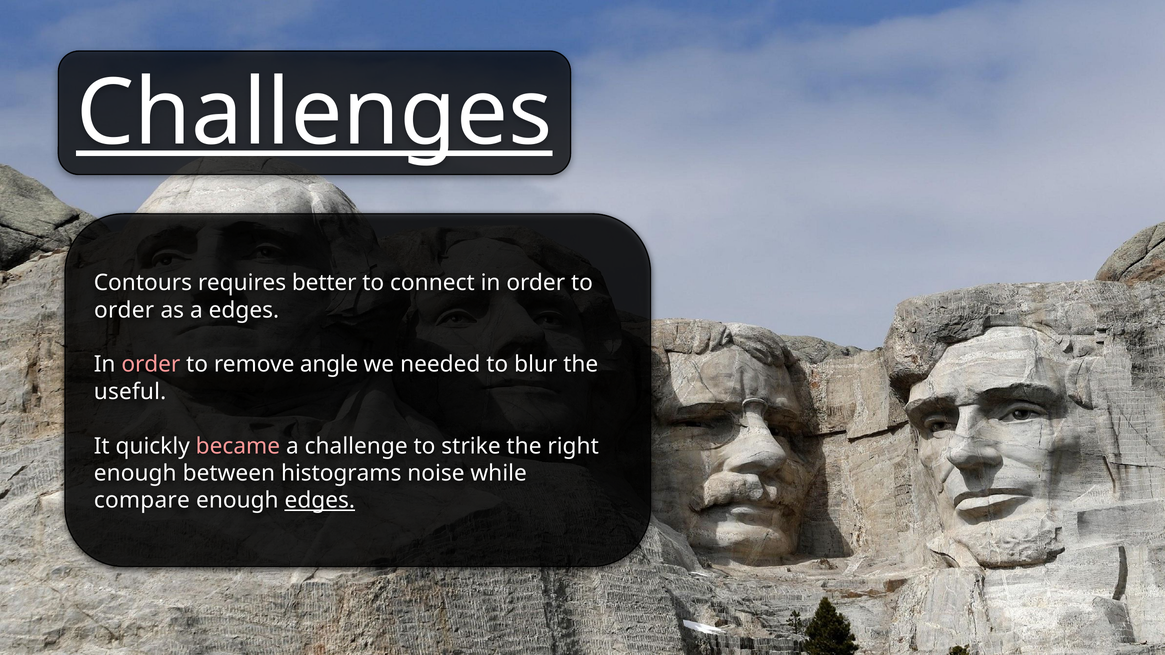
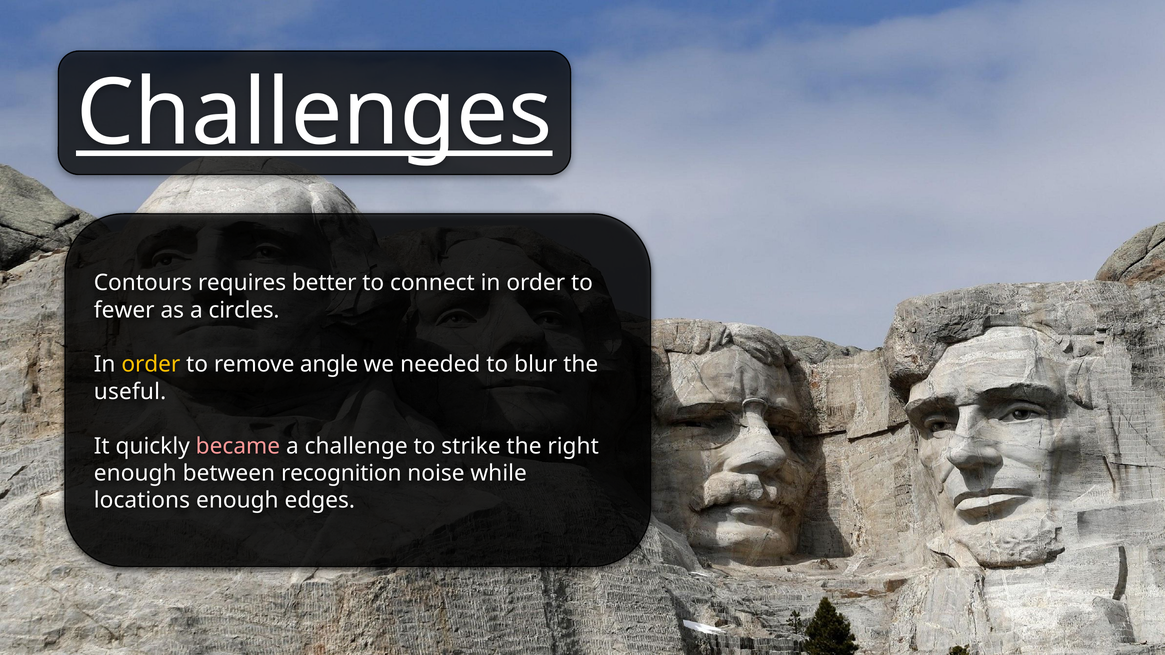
order at (124, 310): order -> fewer
a edges: edges -> circles
order at (151, 365) colour: pink -> yellow
histograms: histograms -> recognition
compare: compare -> locations
edges at (320, 501) underline: present -> none
